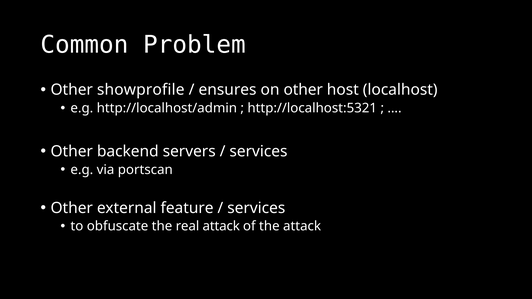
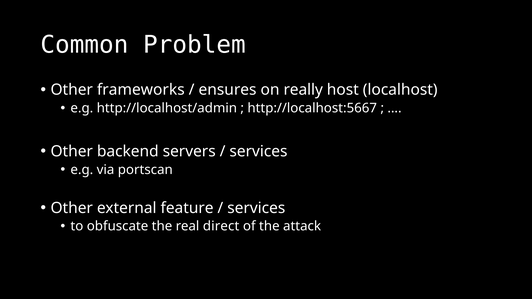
showprofile: showprofile -> frameworks
on other: other -> really
http://localhost:5321: http://localhost:5321 -> http://localhost:5667
real attack: attack -> direct
